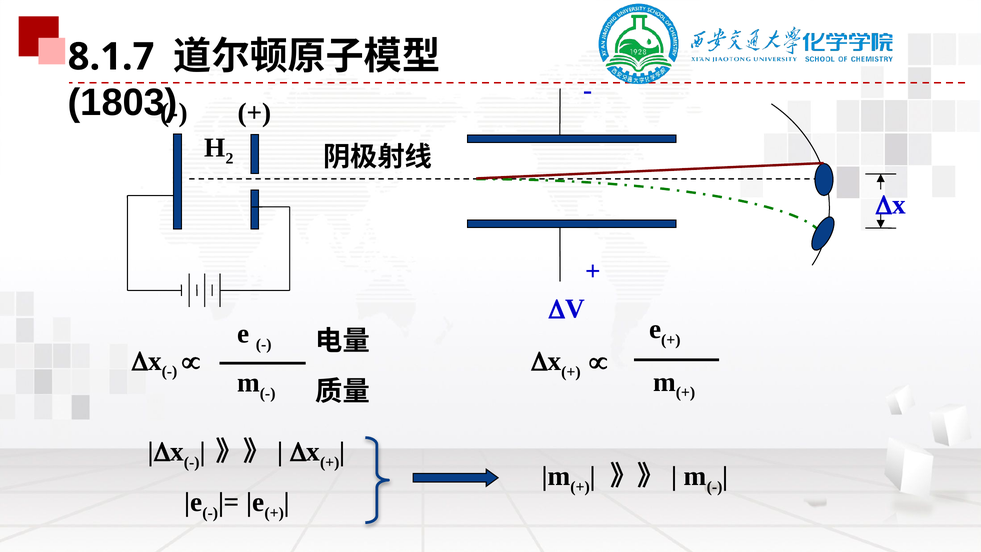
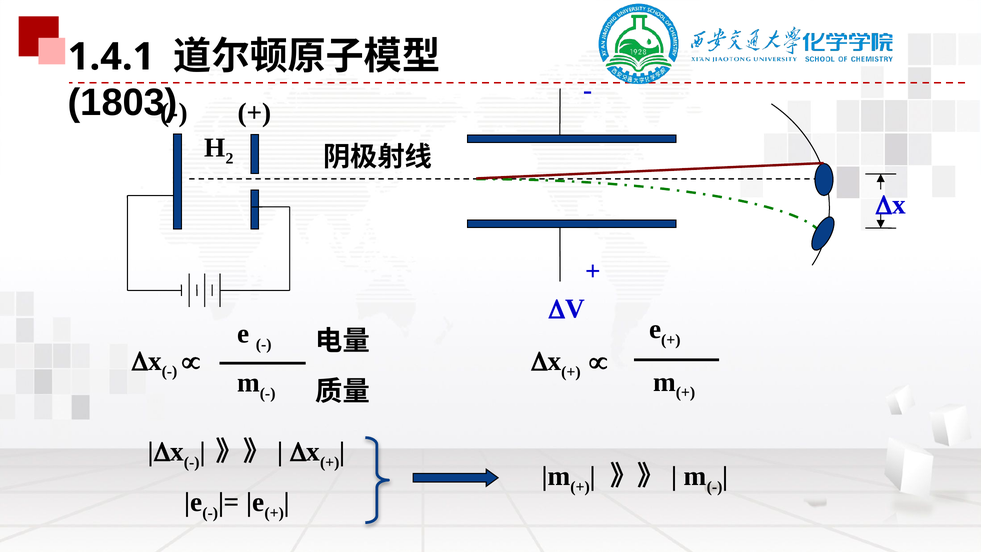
8.1.7: 8.1.7 -> 1.4.1
